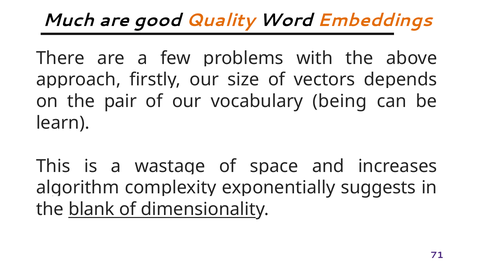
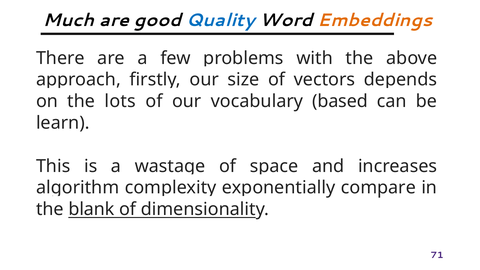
Quality colour: orange -> blue
pair: pair -> lots
being: being -> based
suggests: suggests -> compare
